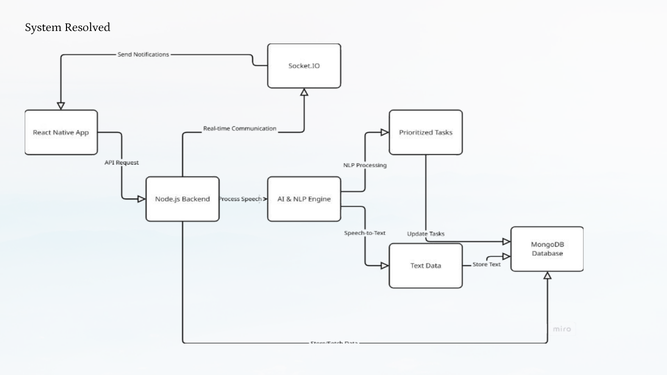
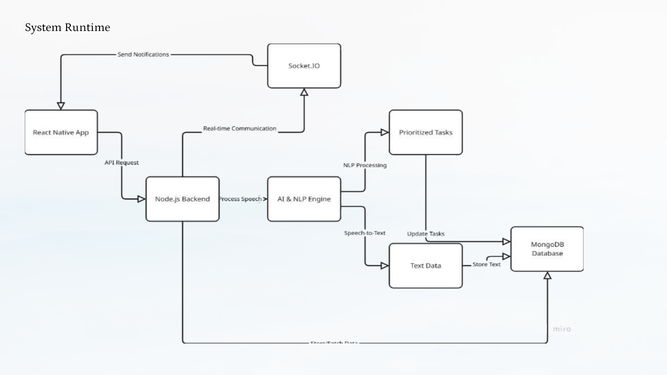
Resolved: Resolved -> Runtime
